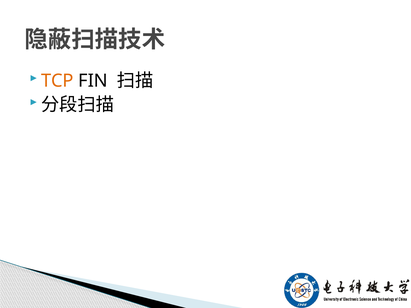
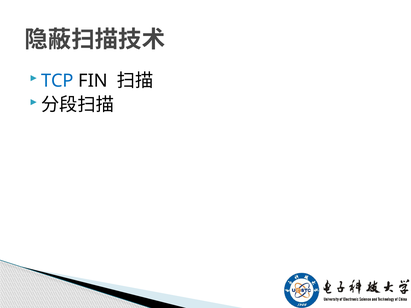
TCP colour: orange -> blue
